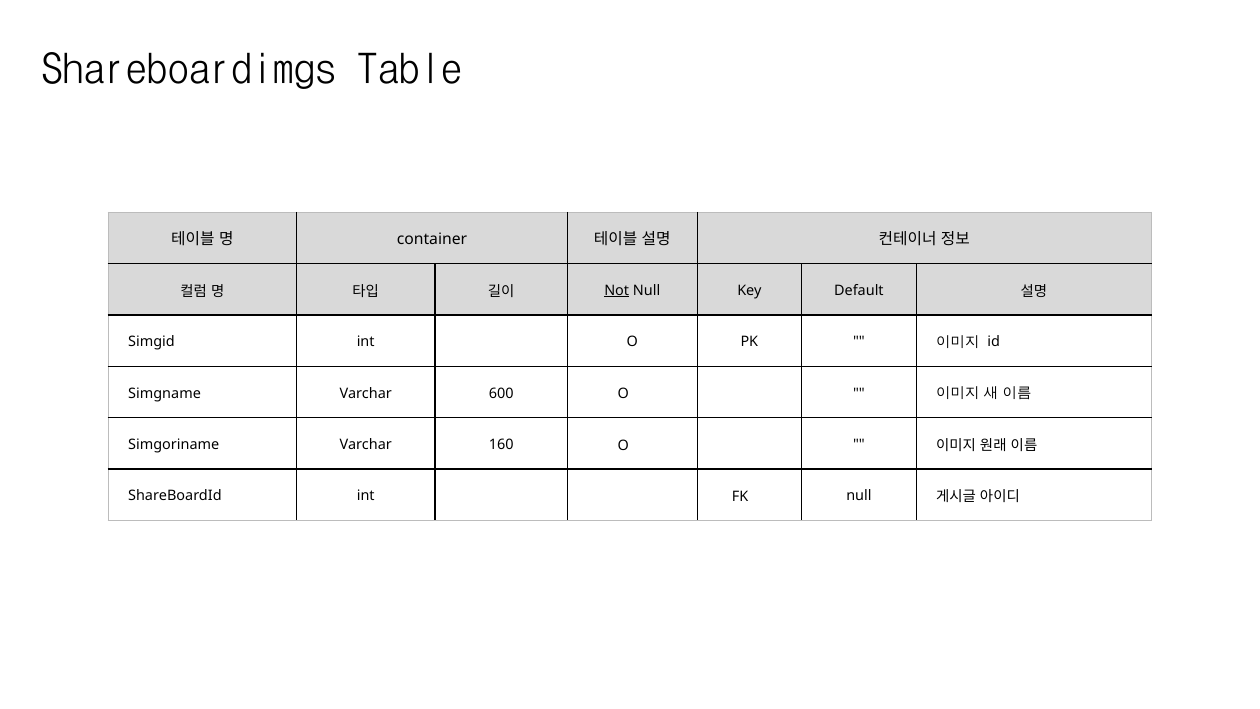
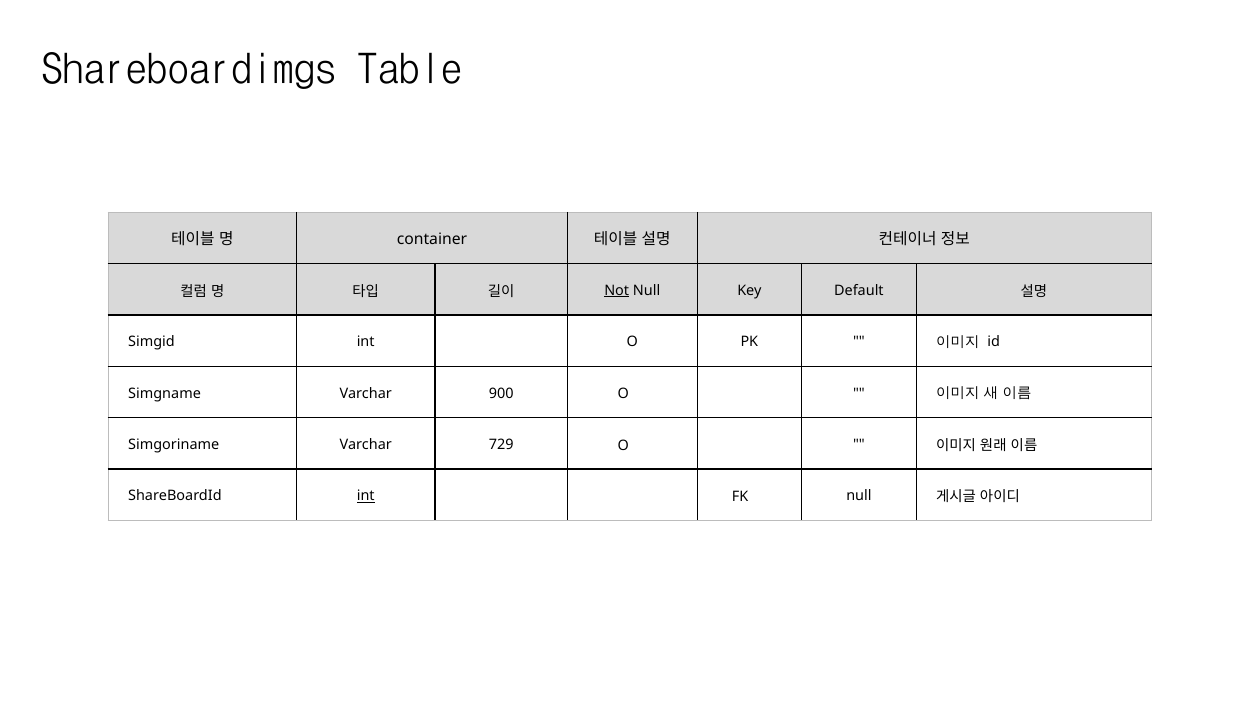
600: 600 -> 900
160: 160 -> 729
int at (366, 496) underline: none -> present
